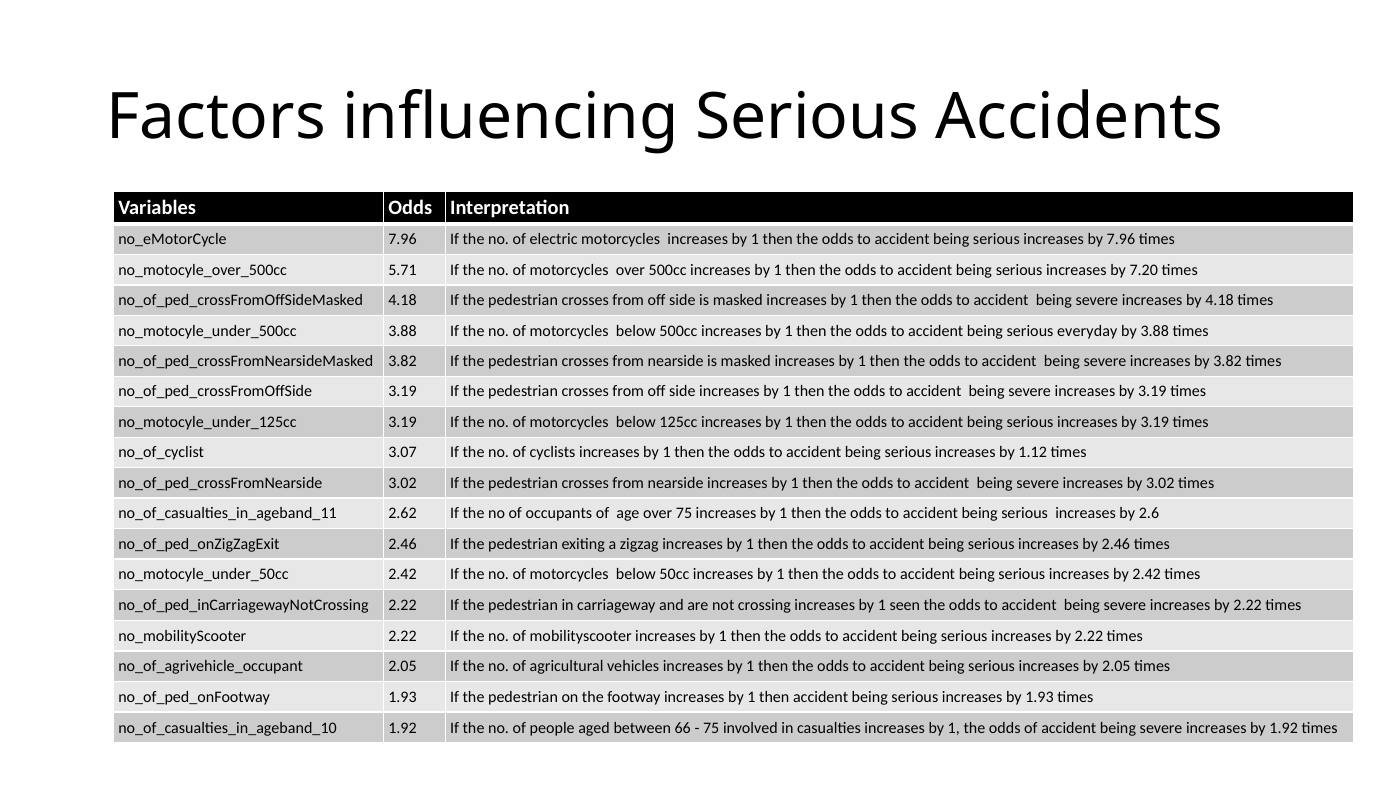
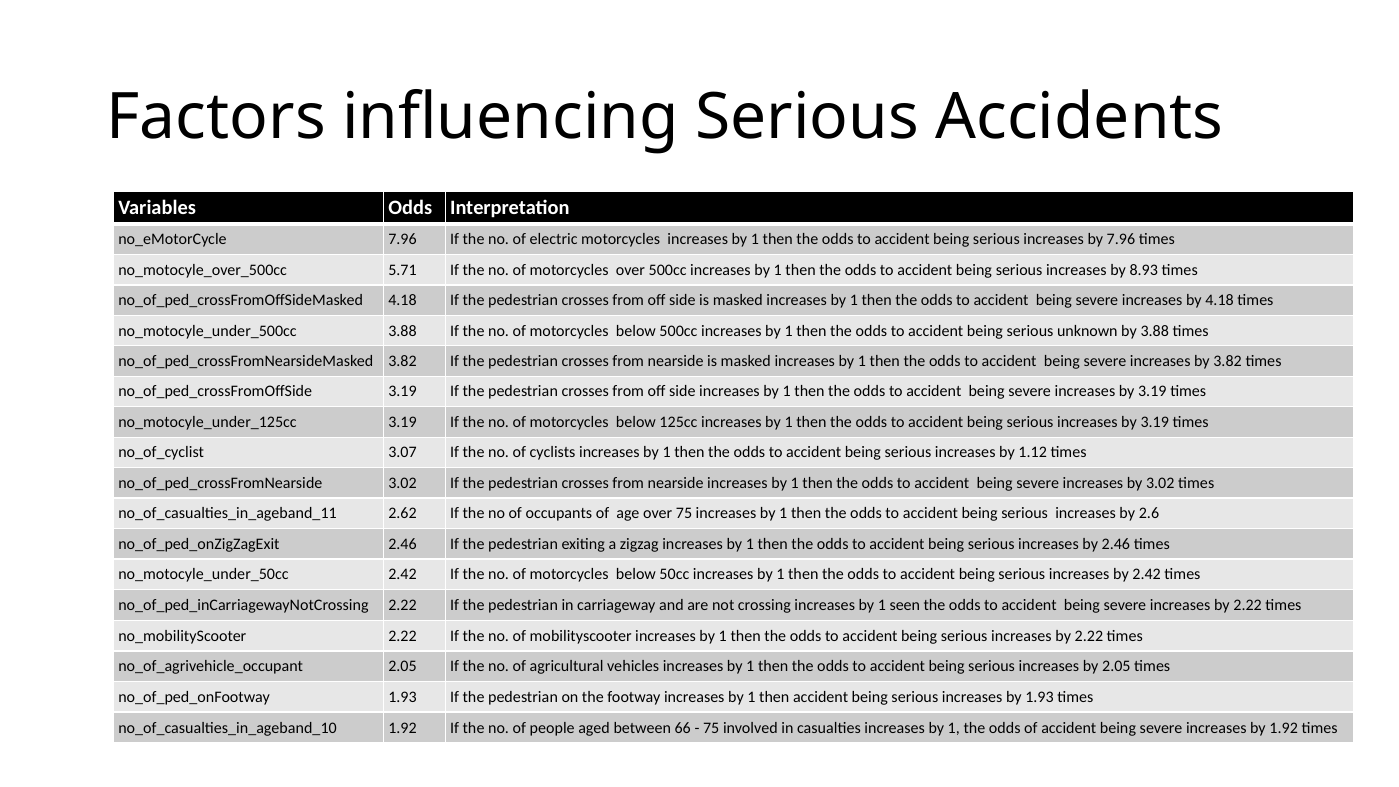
7.20: 7.20 -> 8.93
everyday: everyday -> unknown
